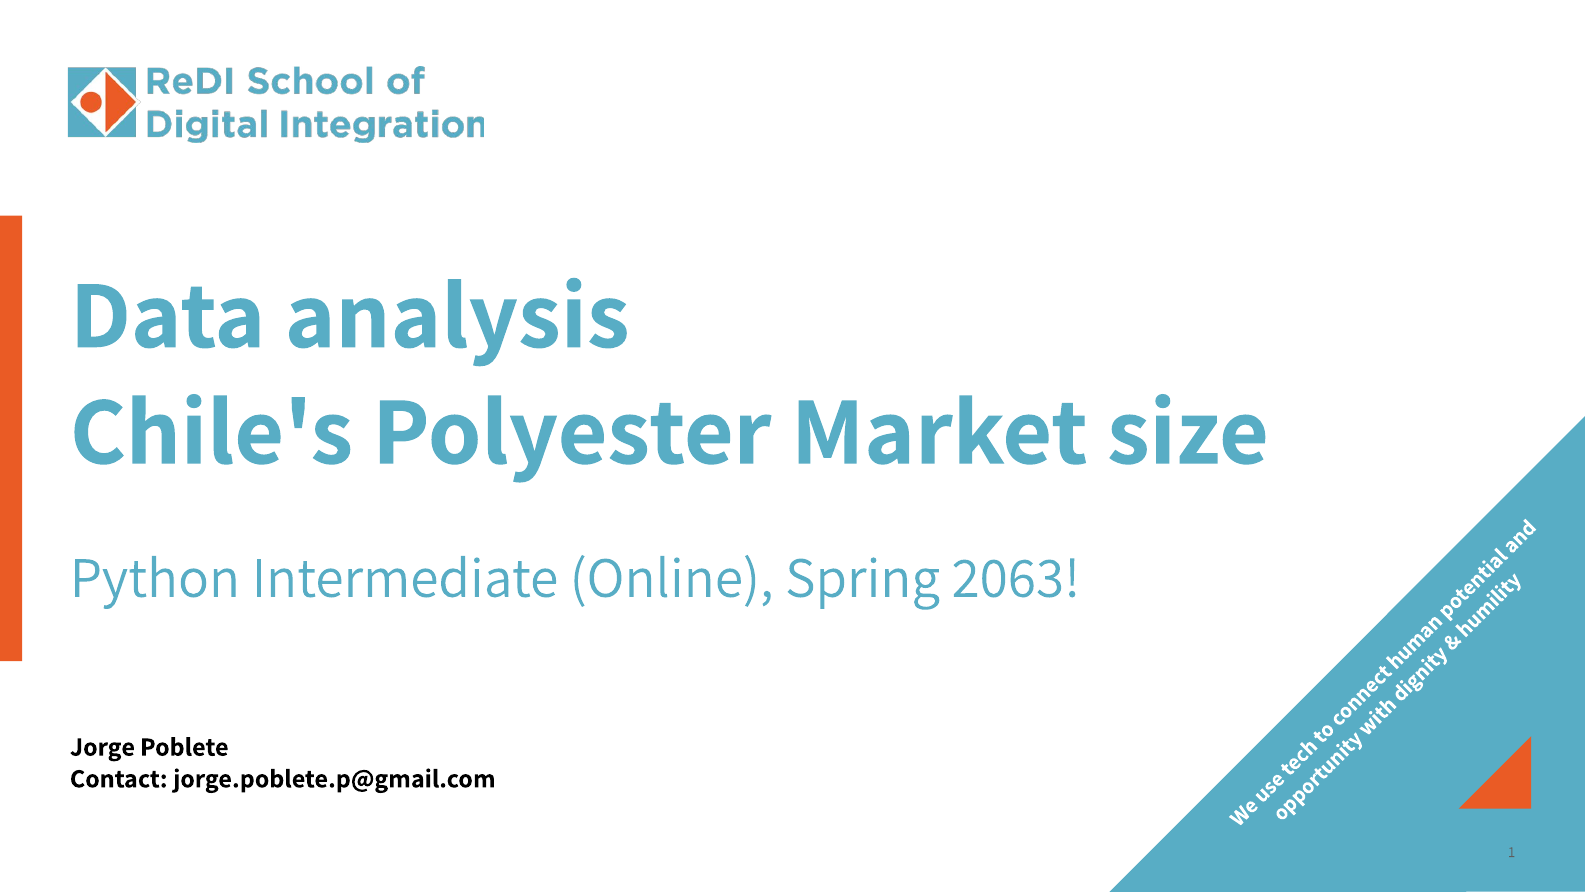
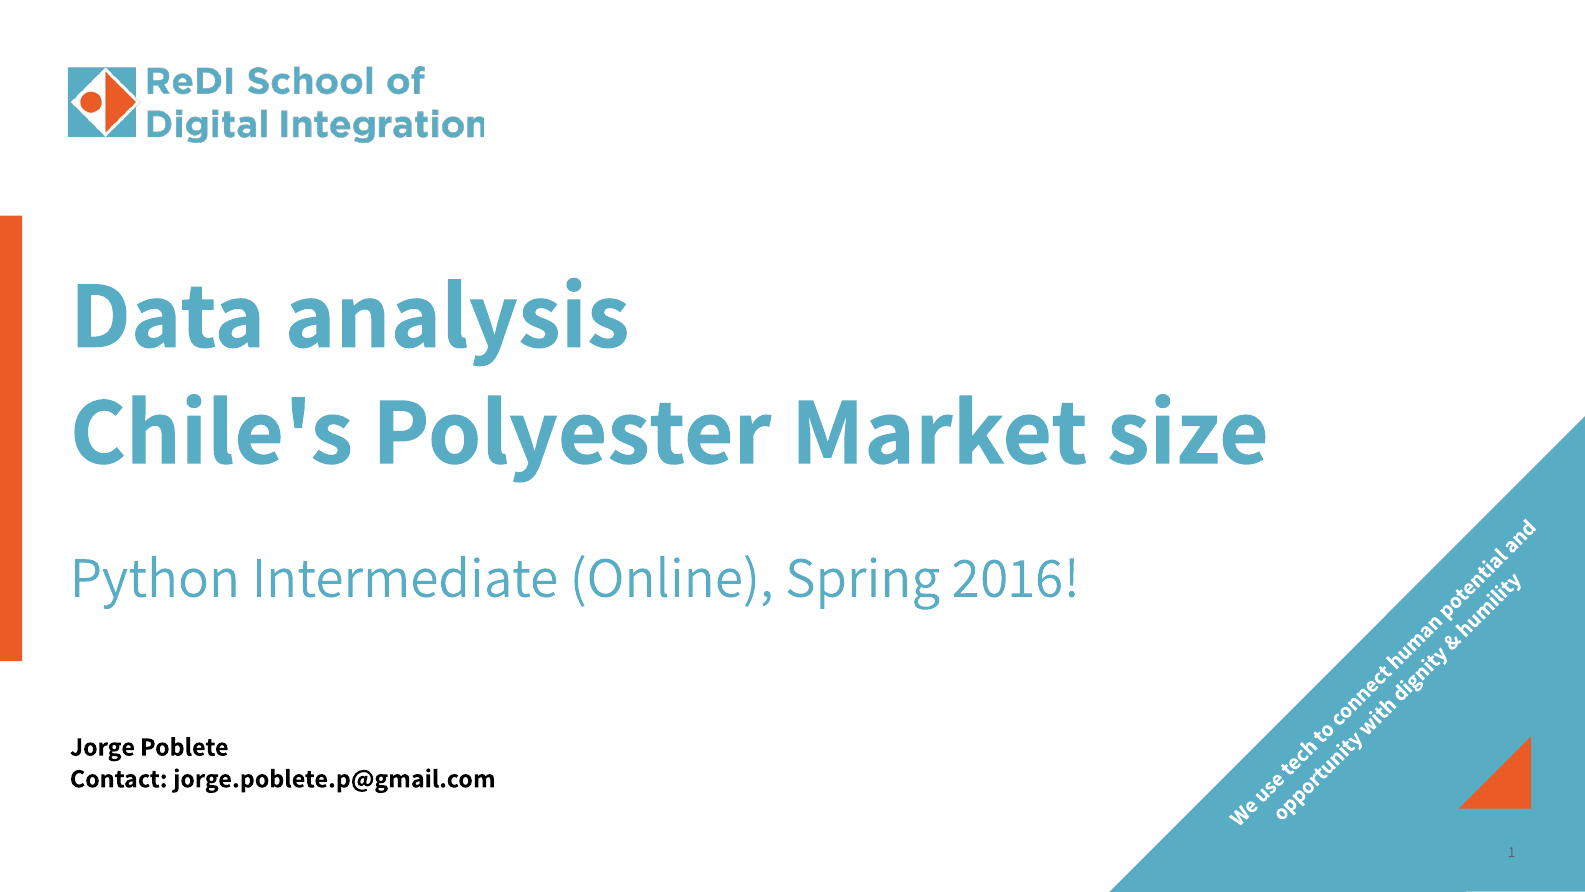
2063: 2063 -> 2016
